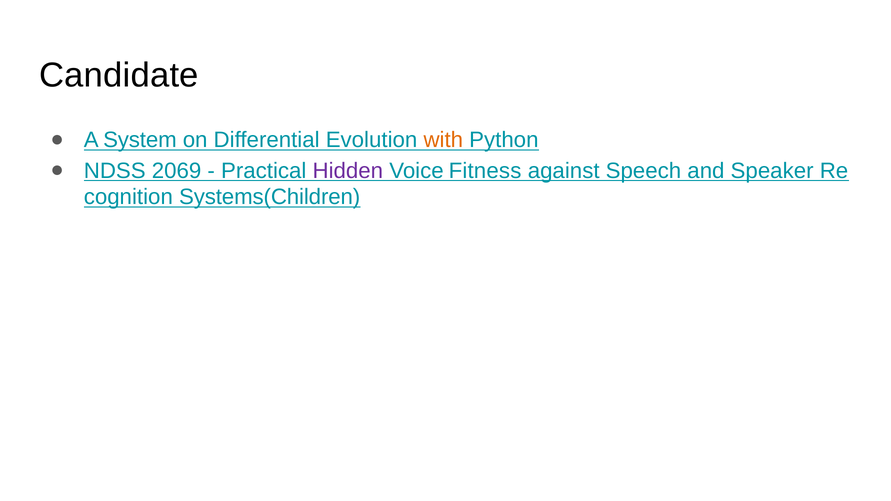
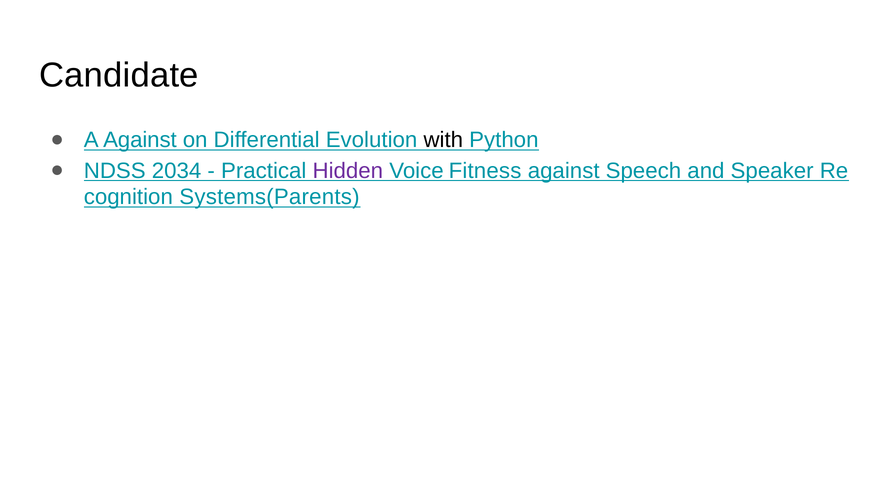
A System: System -> Against
with colour: orange -> black
2069: 2069 -> 2034
Systems(Children: Systems(Children -> Systems(Parents
